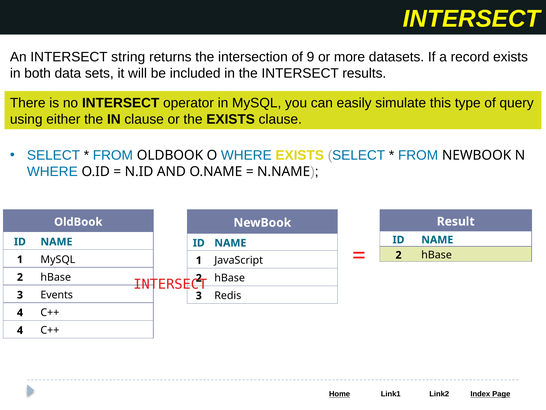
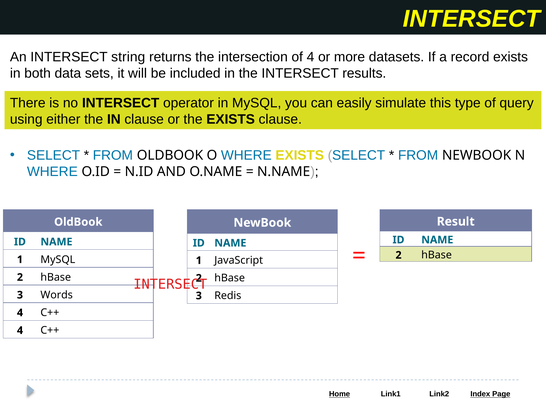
of 9: 9 -> 4
Events: Events -> Words
